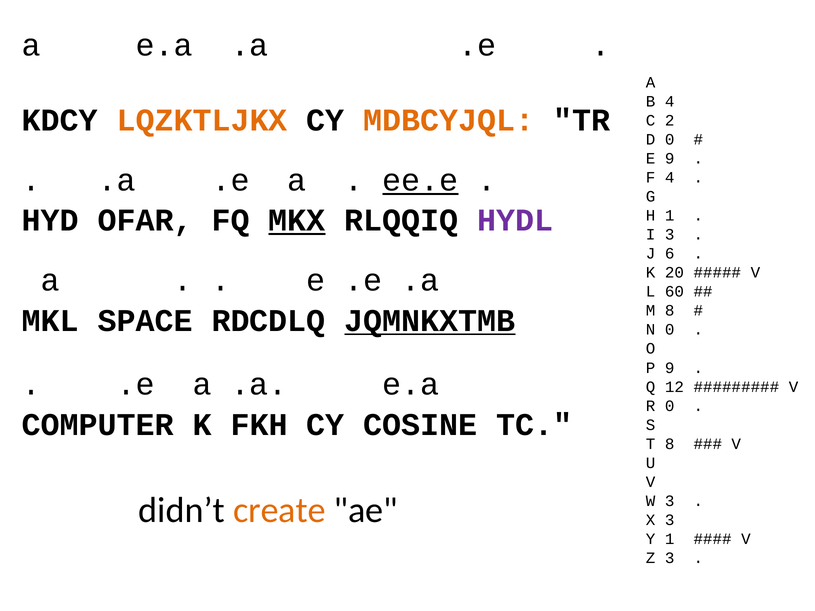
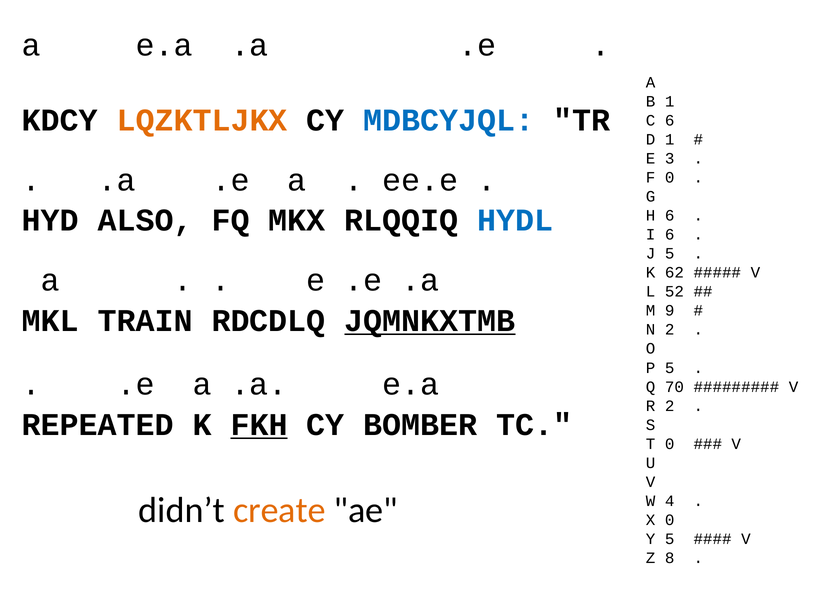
B 4: 4 -> 1
MDBCYJQL colour: orange -> blue
C 2: 2 -> 6
D 0: 0 -> 1
E 9: 9 -> 3
ee.e underline: present -> none
F 4: 4 -> 0
OFAR: OFAR -> ALSO
MKX underline: present -> none
HYDL colour: purple -> blue
H 1: 1 -> 6
I 3: 3 -> 6
J 6: 6 -> 5
20: 20 -> 62
60: 60 -> 52
M 8: 8 -> 9
SPACE: SPACE -> TRAIN
N 0: 0 -> 2
P 9: 9 -> 5
12: 12 -> 70
R 0: 0 -> 2
COMPUTER: COMPUTER -> REPEATED
FKH underline: none -> present
COSINE: COSINE -> BOMBER
T 8: 8 -> 0
W 3: 3 -> 4
X 3: 3 -> 0
Y 1: 1 -> 5
Z 3: 3 -> 8
